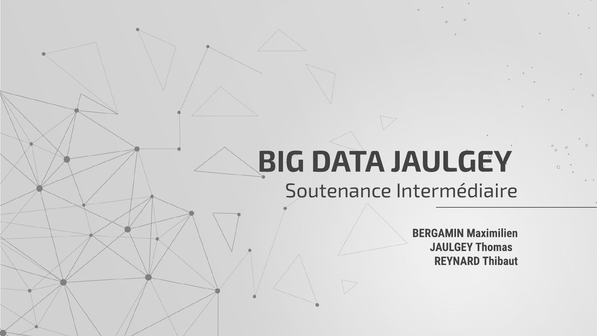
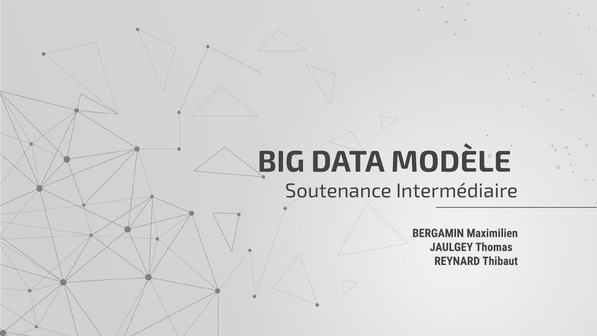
DATA JAULGEY: JAULGEY -> MODÈLE
